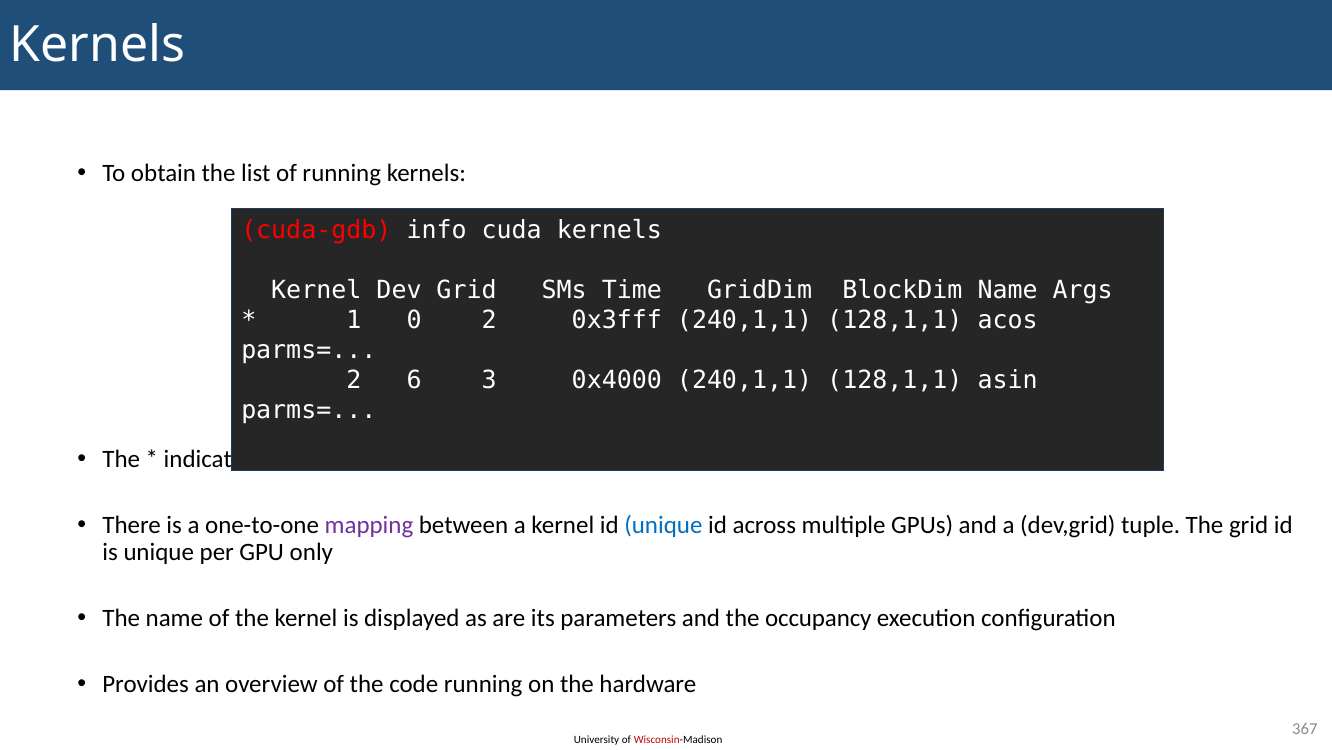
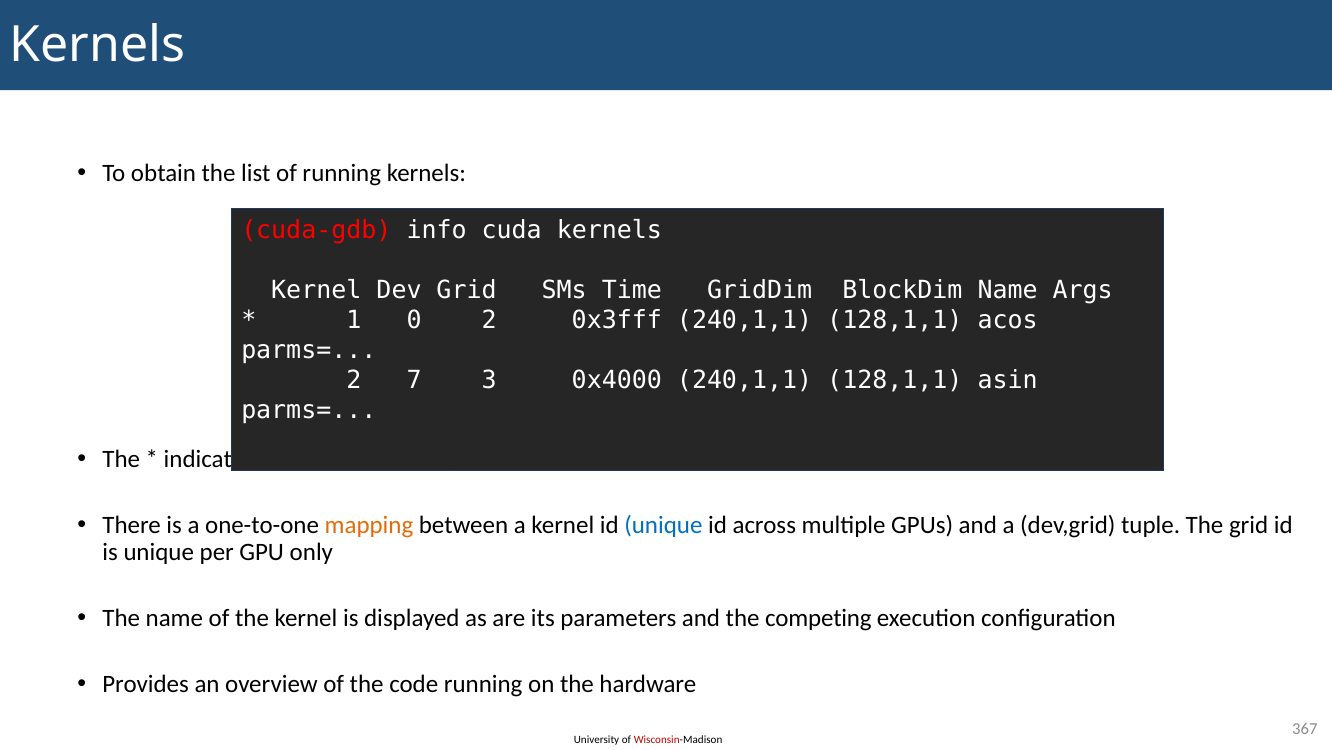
6: 6 -> 7
mapping colour: purple -> orange
occupancy: occupancy -> competing
